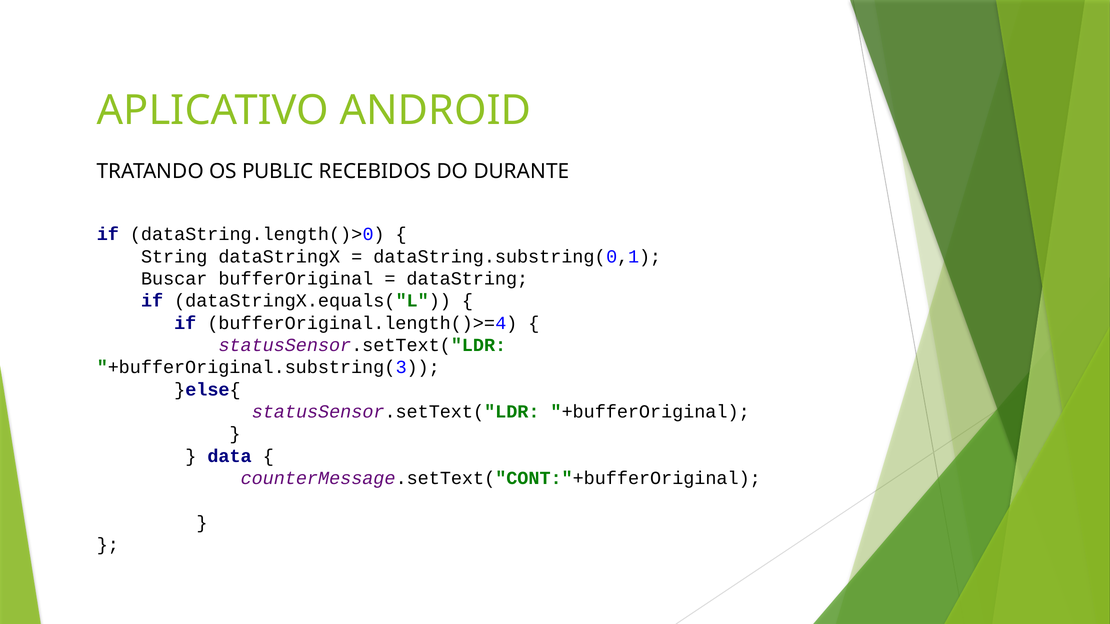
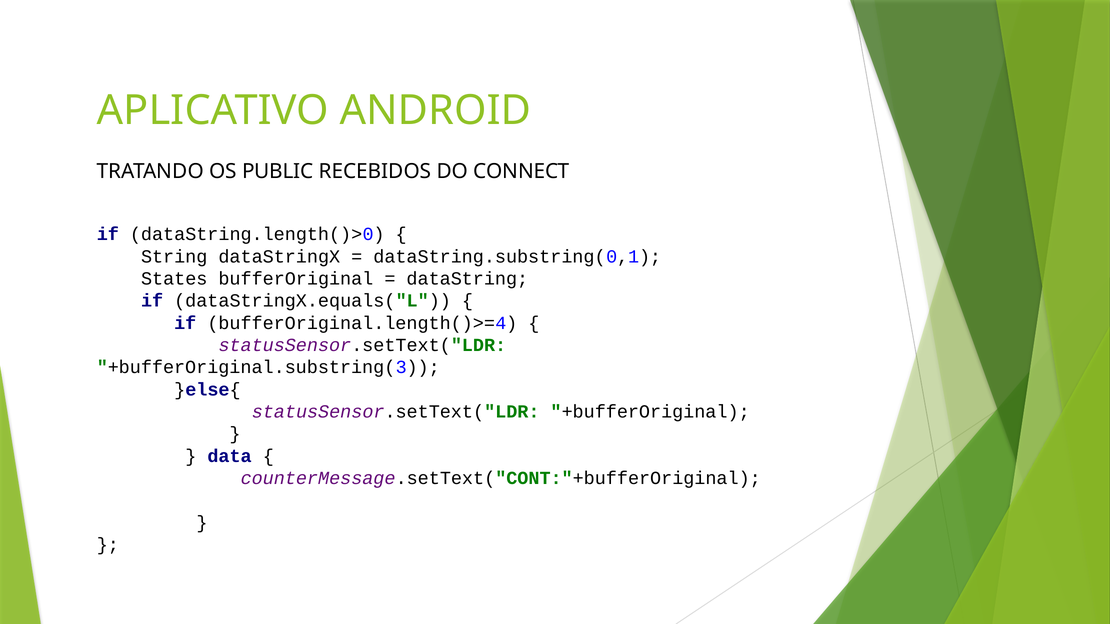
DURANTE: DURANTE -> CONNECT
Buscar: Buscar -> States
